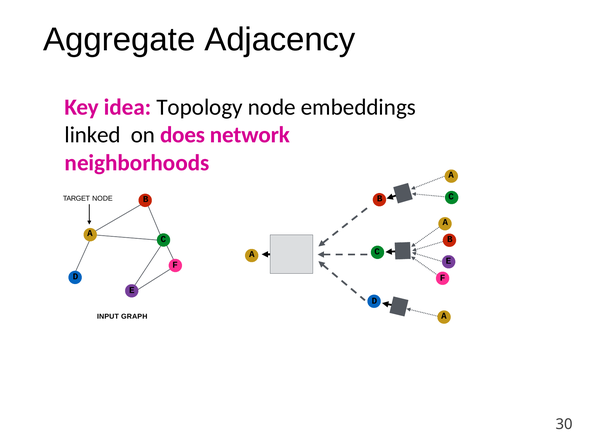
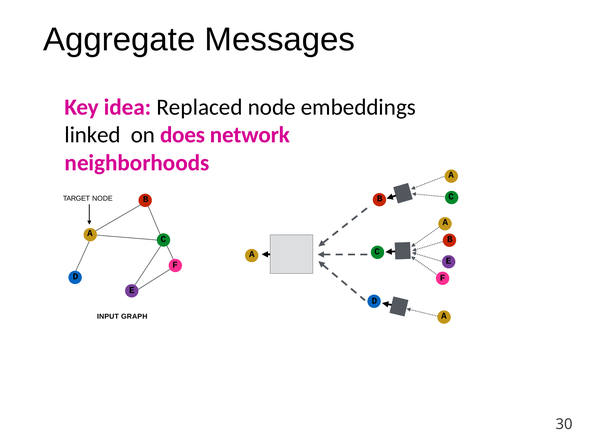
Adjacency: Adjacency -> Messages
Topology: Topology -> Replaced
